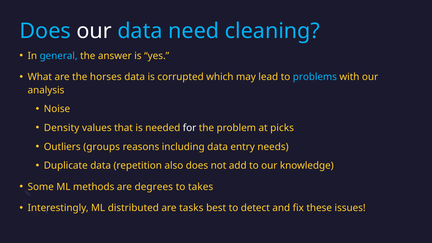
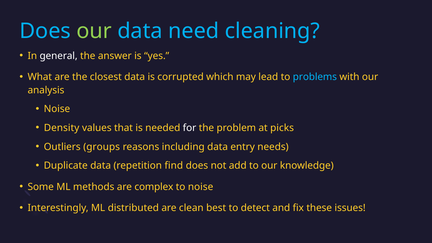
our at (94, 31) colour: white -> light green
general colour: light blue -> white
horses: horses -> closest
also: also -> find
degrees: degrees -> complex
to takes: takes -> noise
tasks: tasks -> clean
